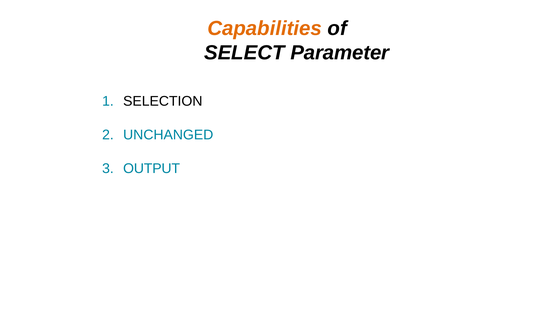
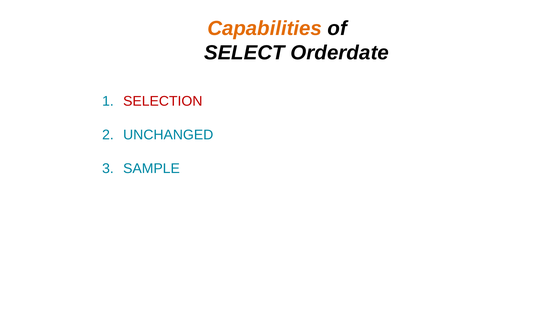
Parameter: Parameter -> Orderdate
SELECTION colour: black -> red
OUTPUT: OUTPUT -> SAMPLE
